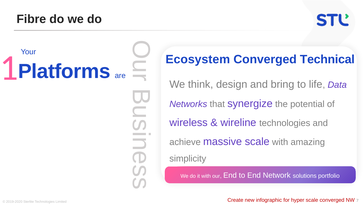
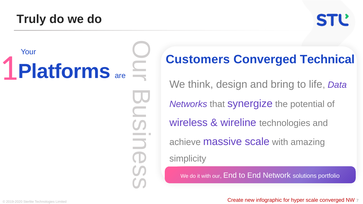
Fibre: Fibre -> Truly
Ecosystem: Ecosystem -> Customers
